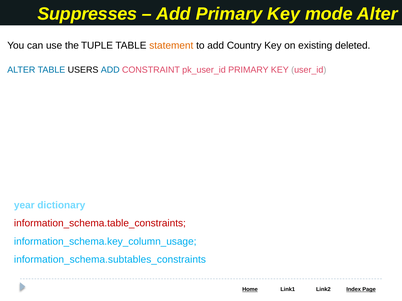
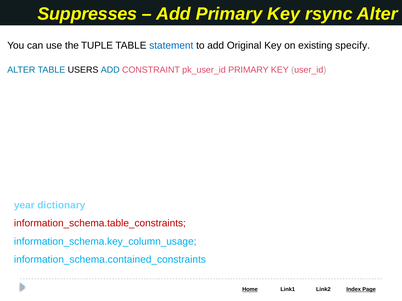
mode: mode -> rsync
statement colour: orange -> blue
Country: Country -> Original
deleted: deleted -> specify
information_schema.subtables_constraints: information_schema.subtables_constraints -> information_schema.contained_constraints
